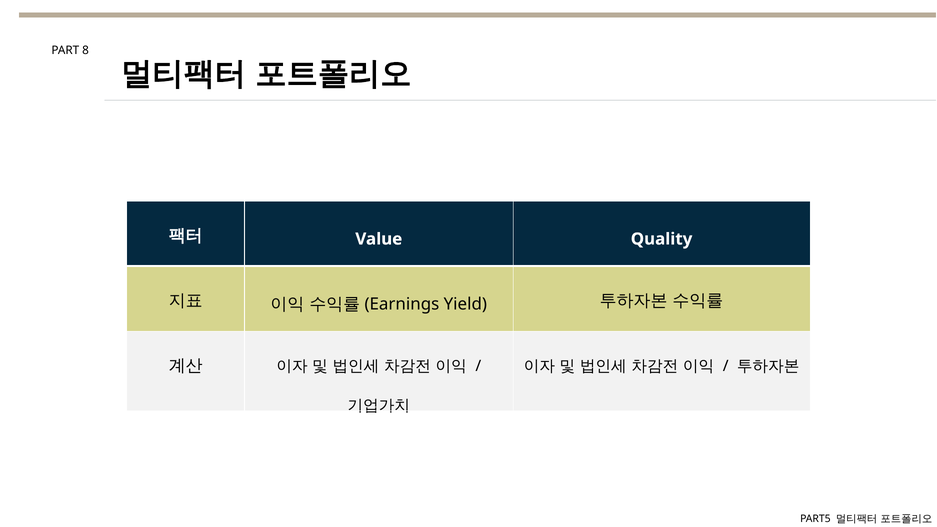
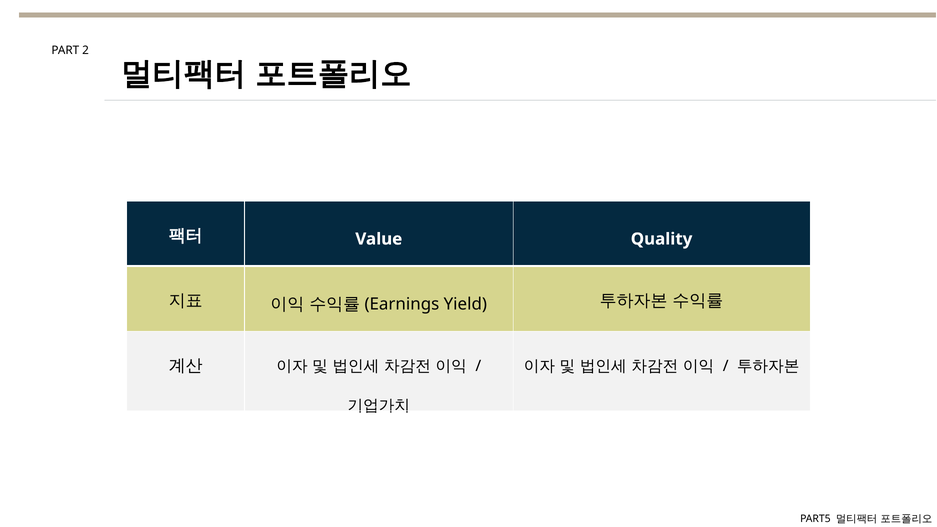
PART 8: 8 -> 2
